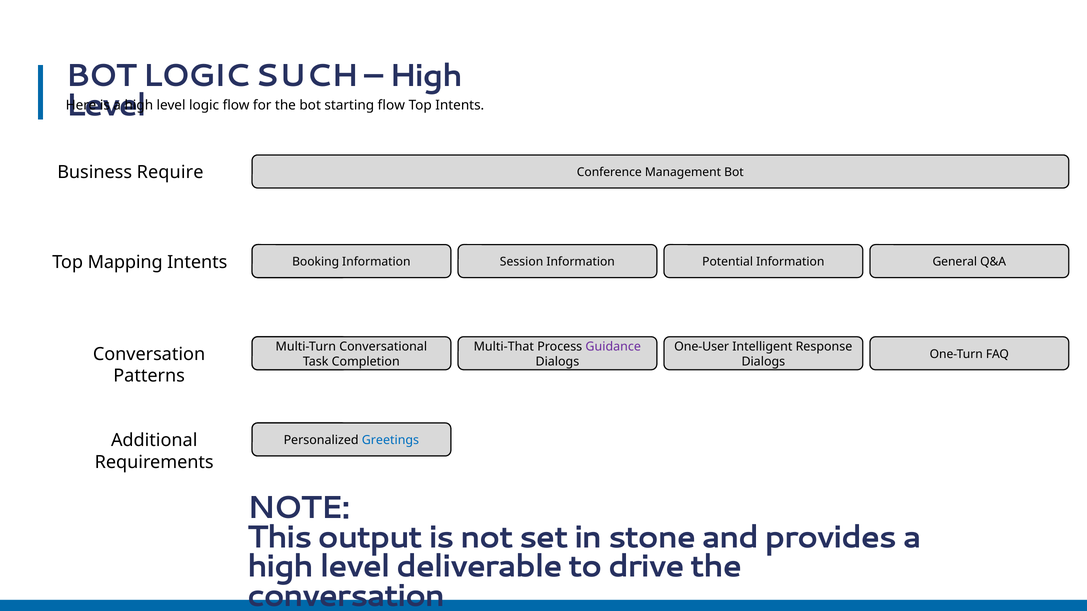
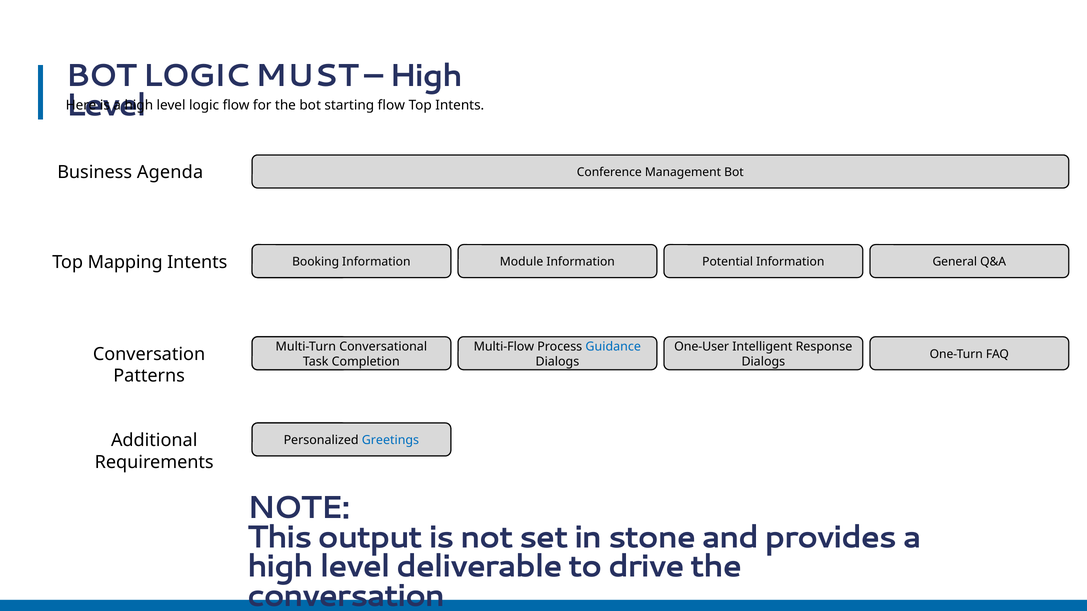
SUCH: SUCH -> MUST
Require: Require -> Agenda
Session: Session -> Module
Multi-That: Multi-That -> Multi-Flow
Guidance colour: purple -> blue
